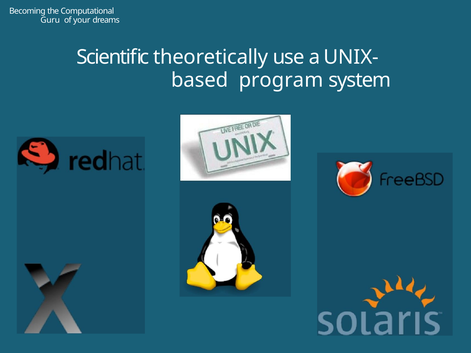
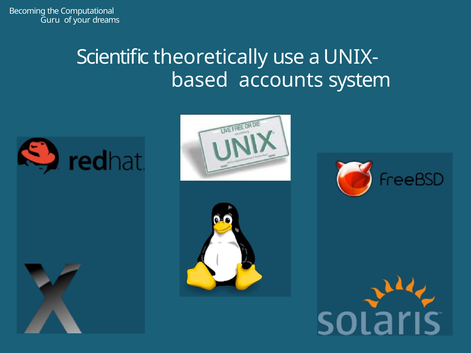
program: program -> accounts
